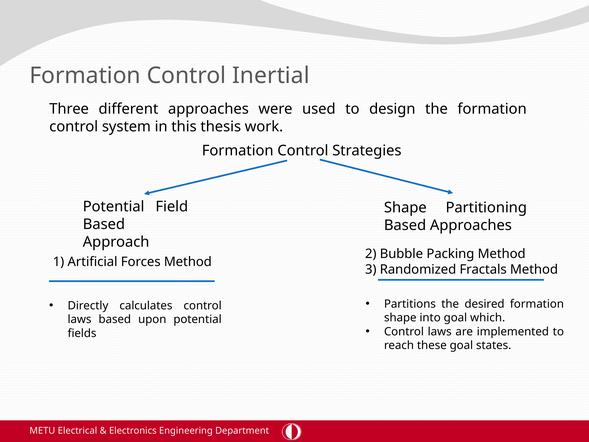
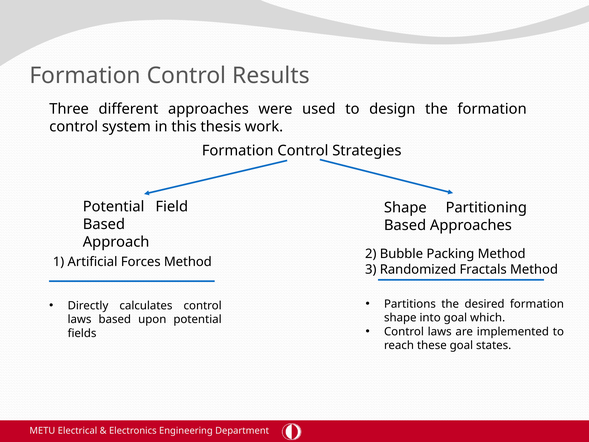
Inertial: Inertial -> Results
